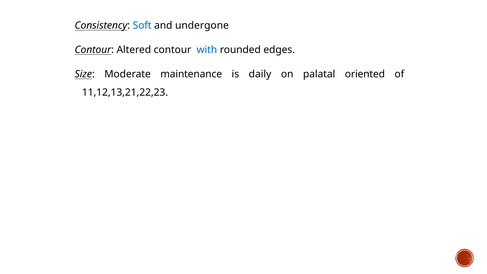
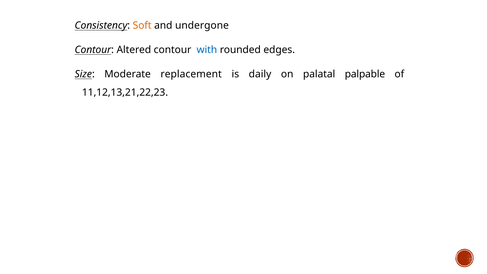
Soft colour: blue -> orange
maintenance: maintenance -> replacement
oriented: oriented -> palpable
